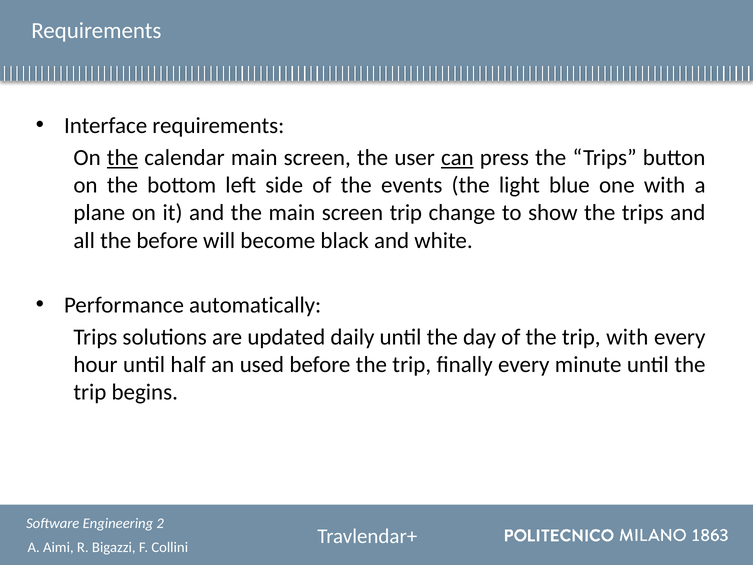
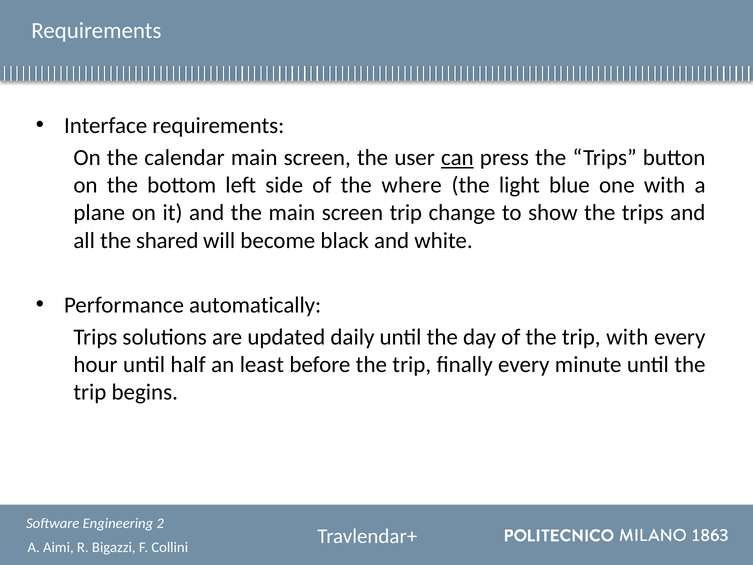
the at (122, 158) underline: present -> none
events: events -> where
the before: before -> shared
used: used -> least
